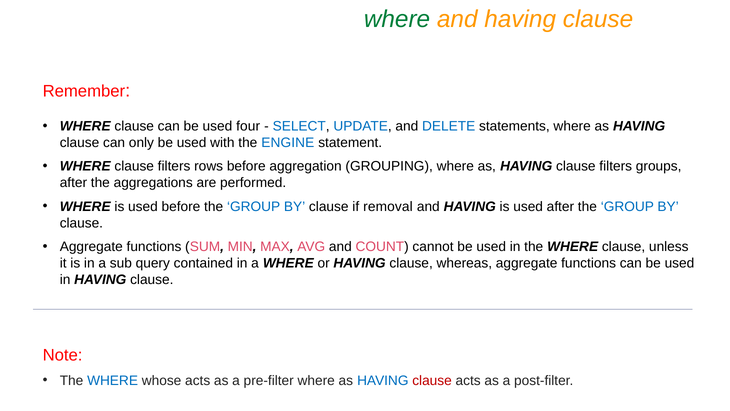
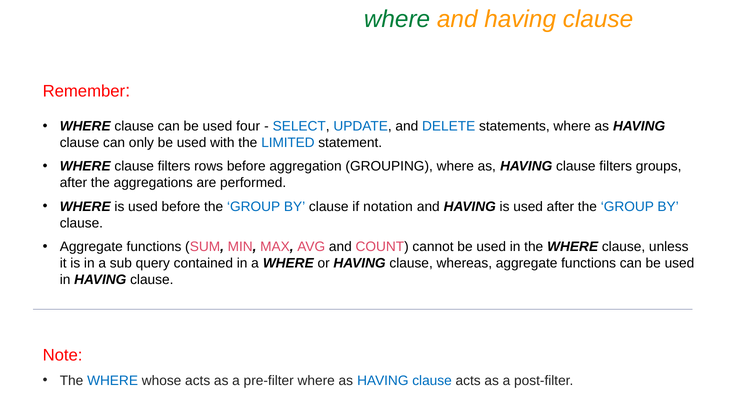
ENGINE: ENGINE -> LIMITED
removal: removal -> notation
clause at (432, 380) colour: red -> blue
